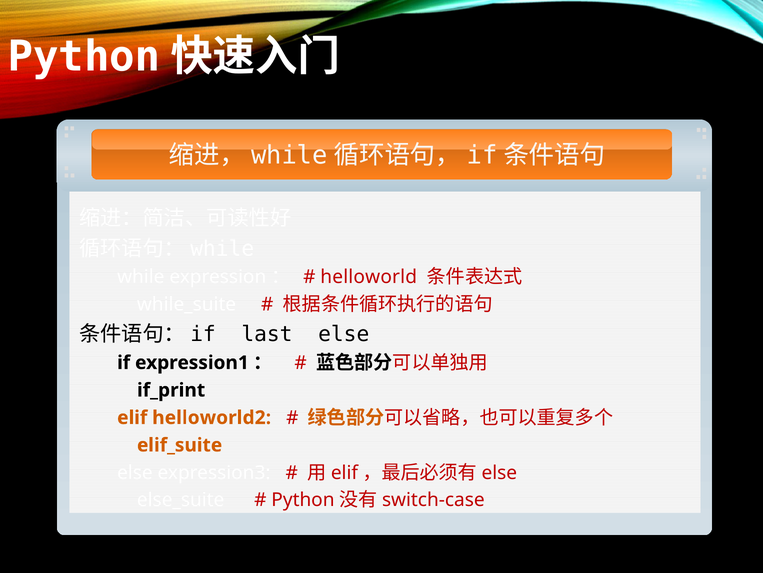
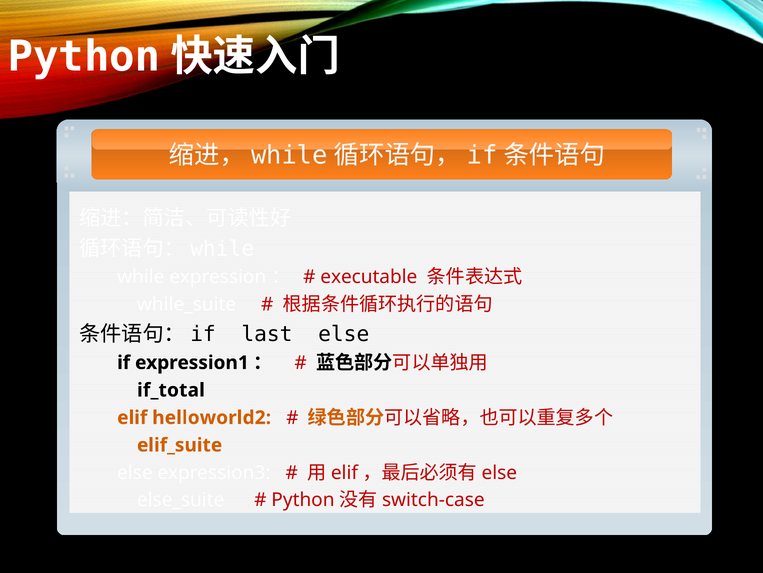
helloworld: helloworld -> executable
if_print: if_print -> if_total
